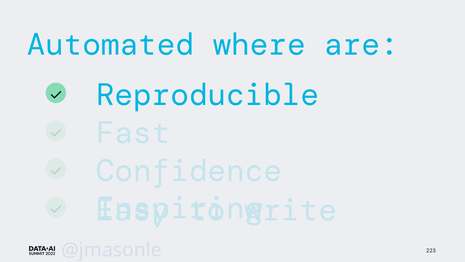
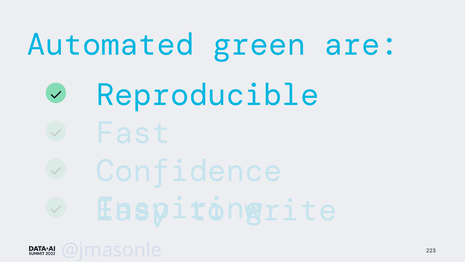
where: where -> green
